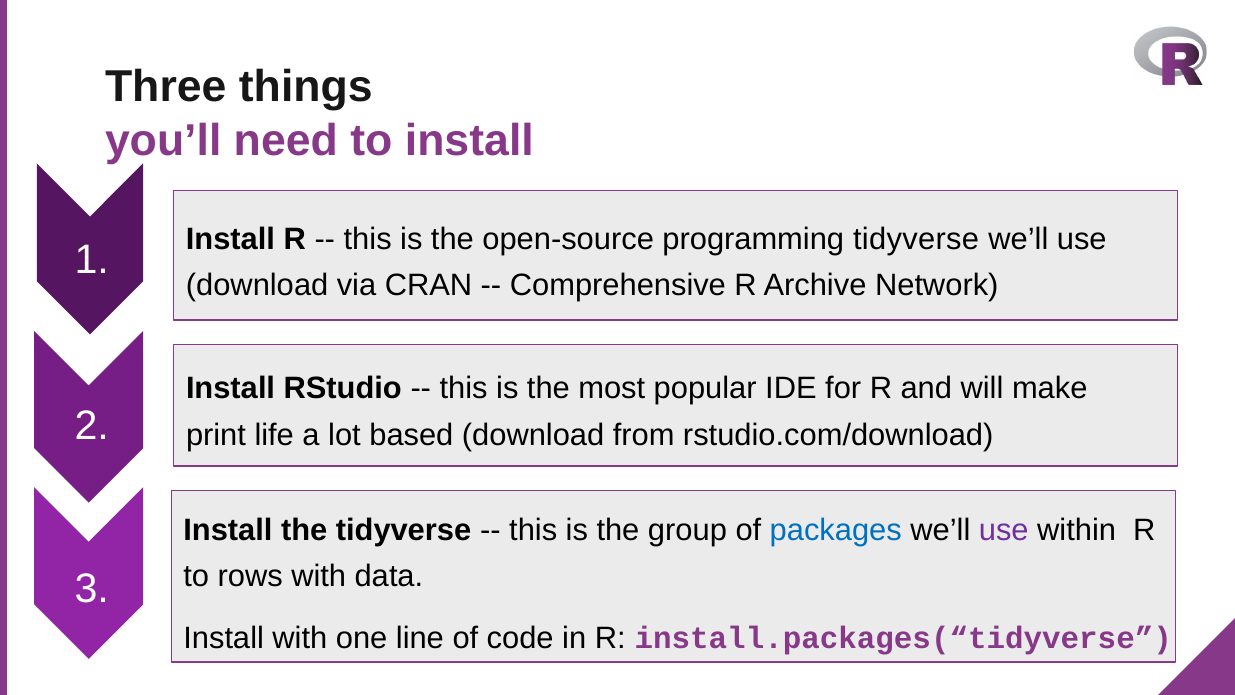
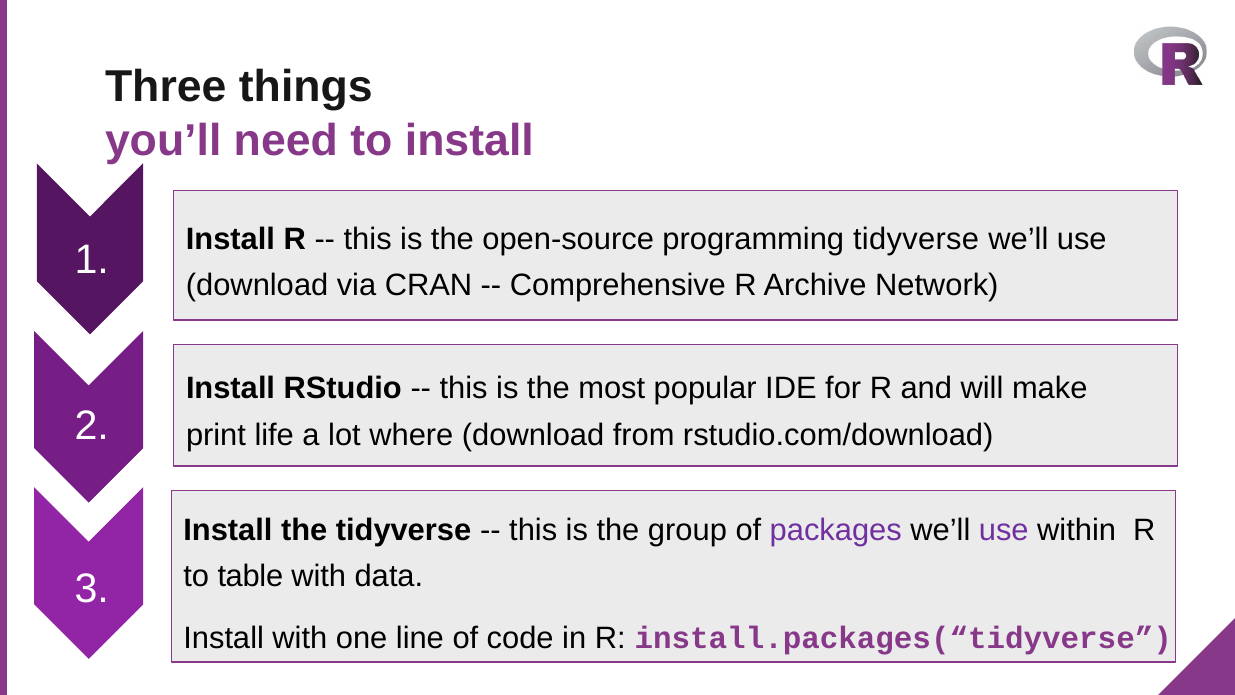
based: based -> where
packages colour: blue -> purple
rows: rows -> table
